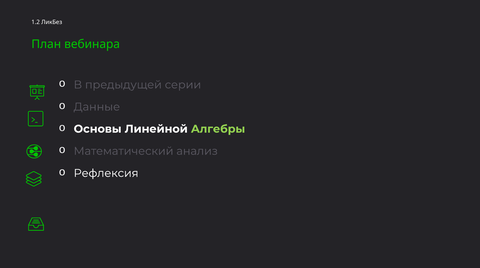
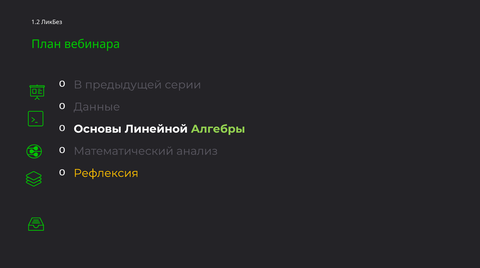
Рефлексия colour: white -> yellow
